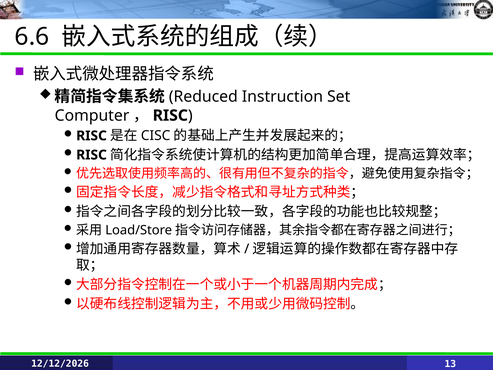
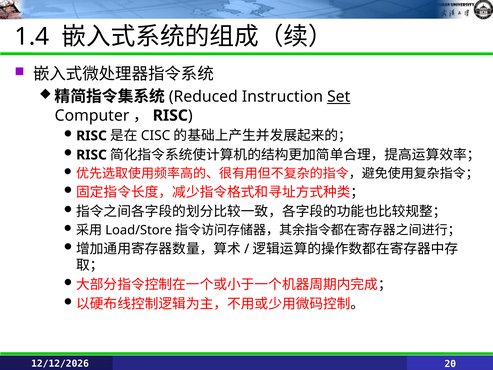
6.6: 6.6 -> 1.4
Set underline: none -> present
13: 13 -> 20
